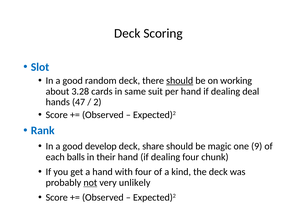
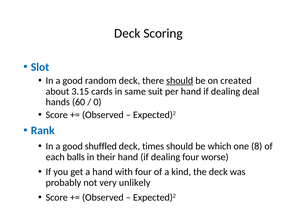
working: working -> created
3.28: 3.28 -> 3.15
47: 47 -> 60
2: 2 -> 0
develop: develop -> shuffled
share: share -> times
magic: magic -> which
9: 9 -> 8
chunk: chunk -> worse
not underline: present -> none
